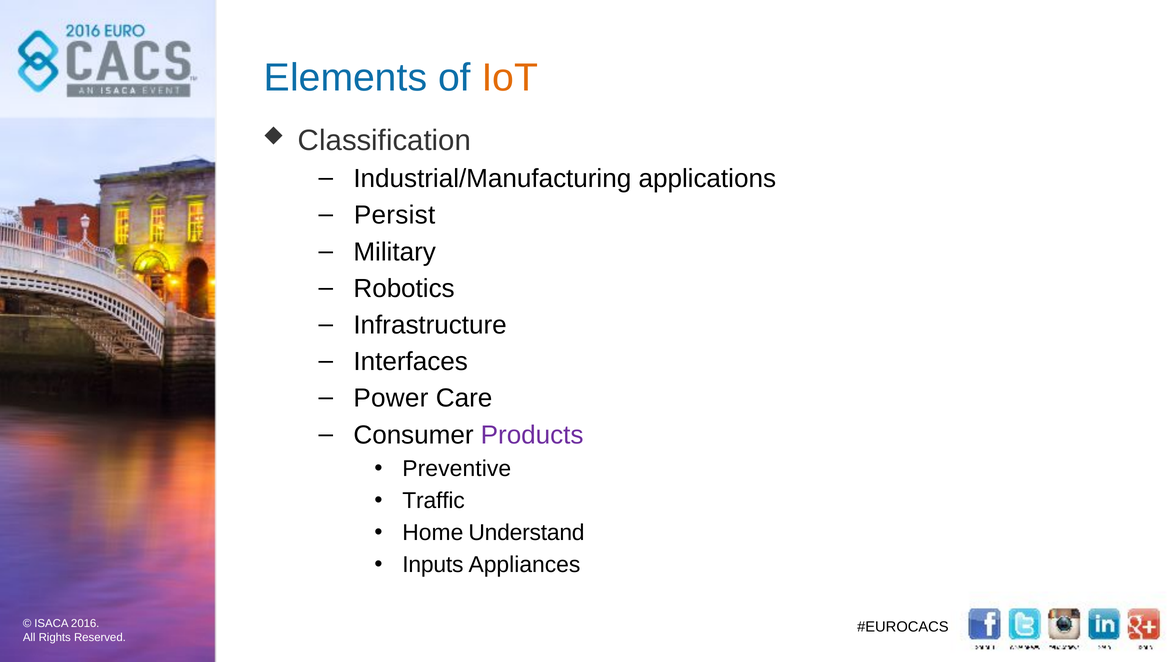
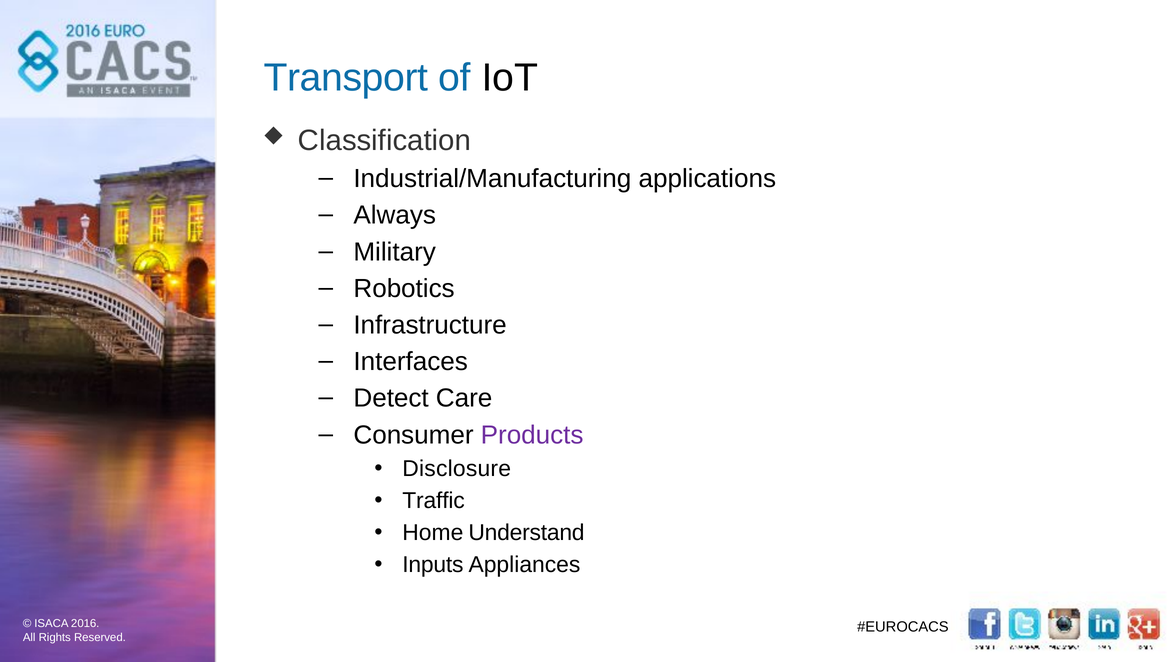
Elements: Elements -> Transport
IoT colour: orange -> black
Persist: Persist -> Always
Power: Power -> Detect
Preventive: Preventive -> Disclosure
